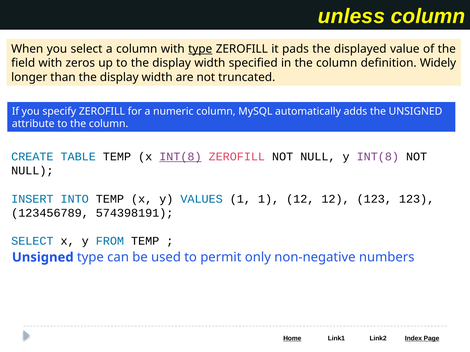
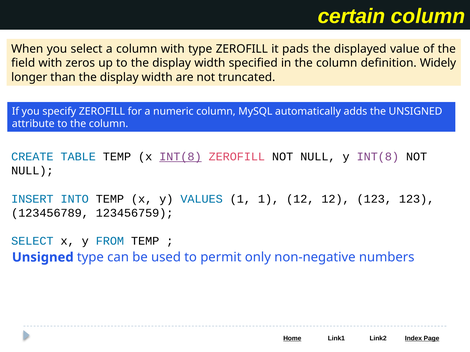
unless: unless -> certain
type at (200, 49) underline: present -> none
574398191: 574398191 -> 123456759
